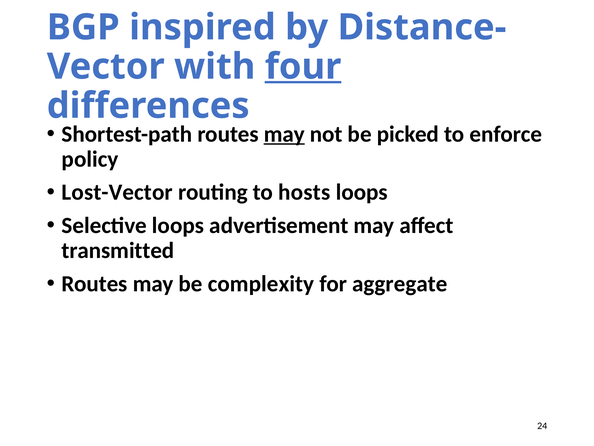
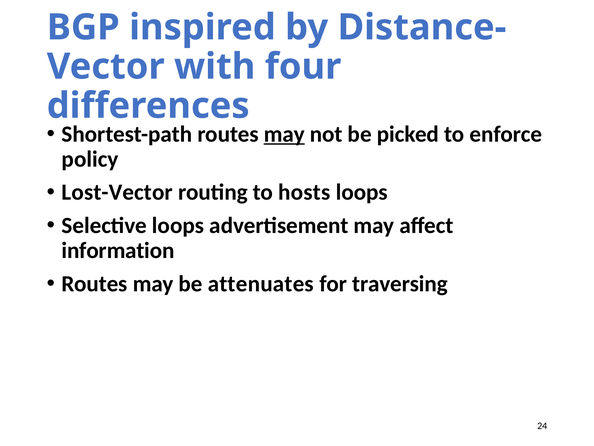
four underline: present -> none
transmitted: transmitted -> information
complexity: complexity -> attenuates
aggregate: aggregate -> traversing
